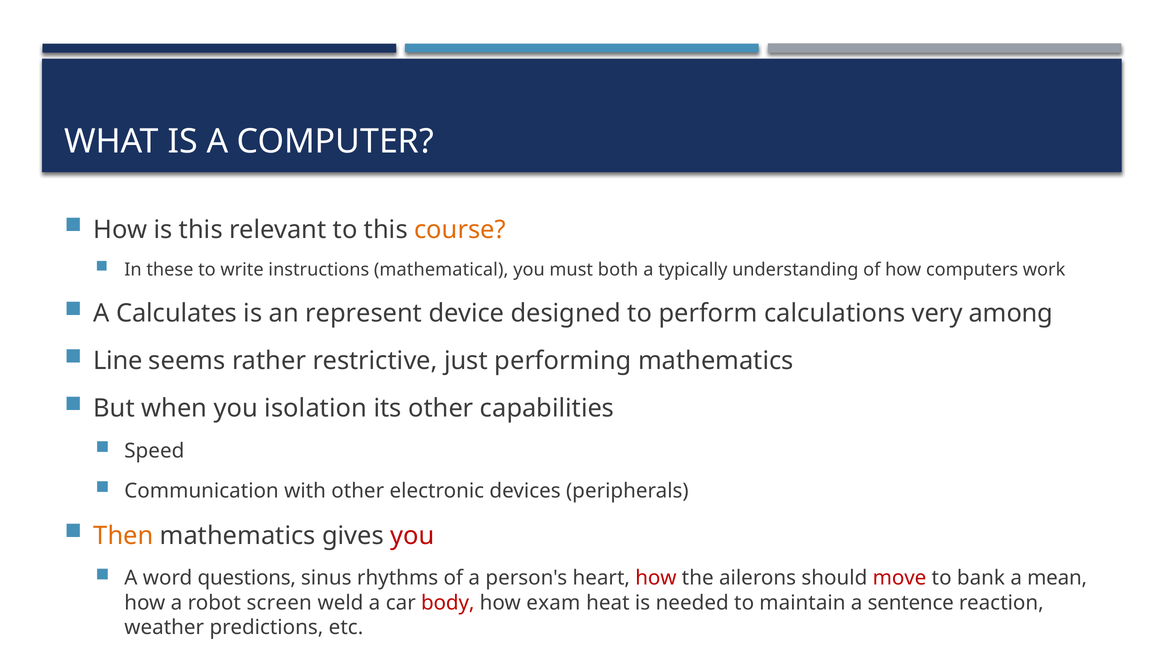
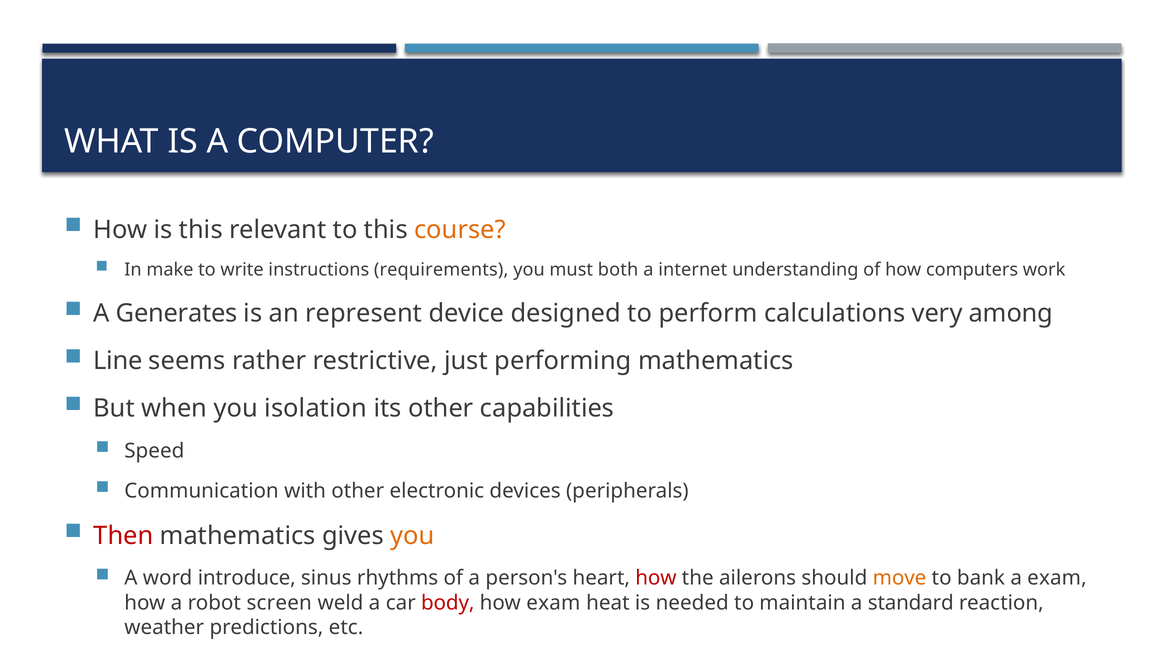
these: these -> make
mathematical: mathematical -> requirements
typically: typically -> internet
Calculates: Calculates -> Generates
Then colour: orange -> red
you at (412, 535) colour: red -> orange
questions: questions -> introduce
move colour: red -> orange
a mean: mean -> exam
sentence: sentence -> standard
